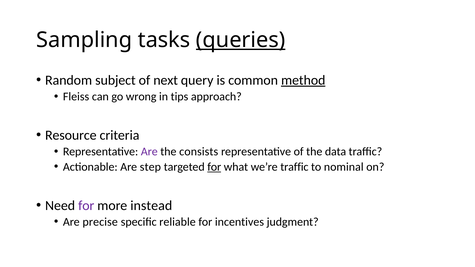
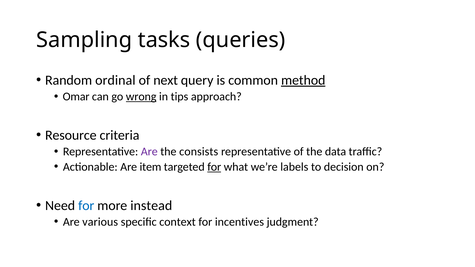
queries underline: present -> none
subject: subject -> ordinal
Fleiss: Fleiss -> Omar
wrong underline: none -> present
step: step -> item
we’re traffic: traffic -> labels
nominal: nominal -> decision
for at (86, 206) colour: purple -> blue
precise: precise -> various
reliable: reliable -> context
